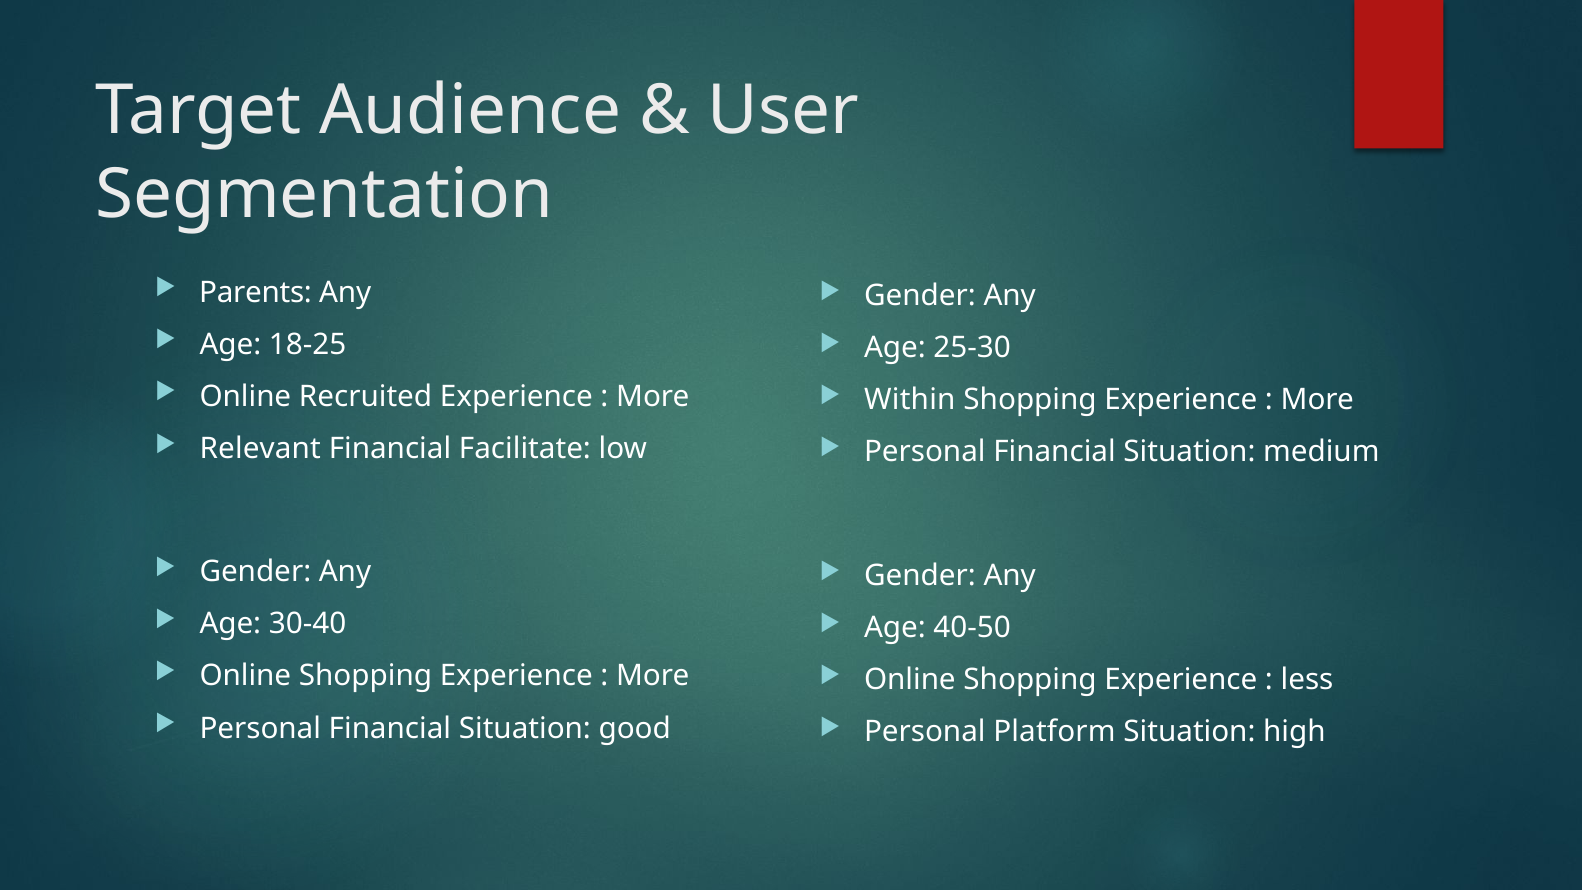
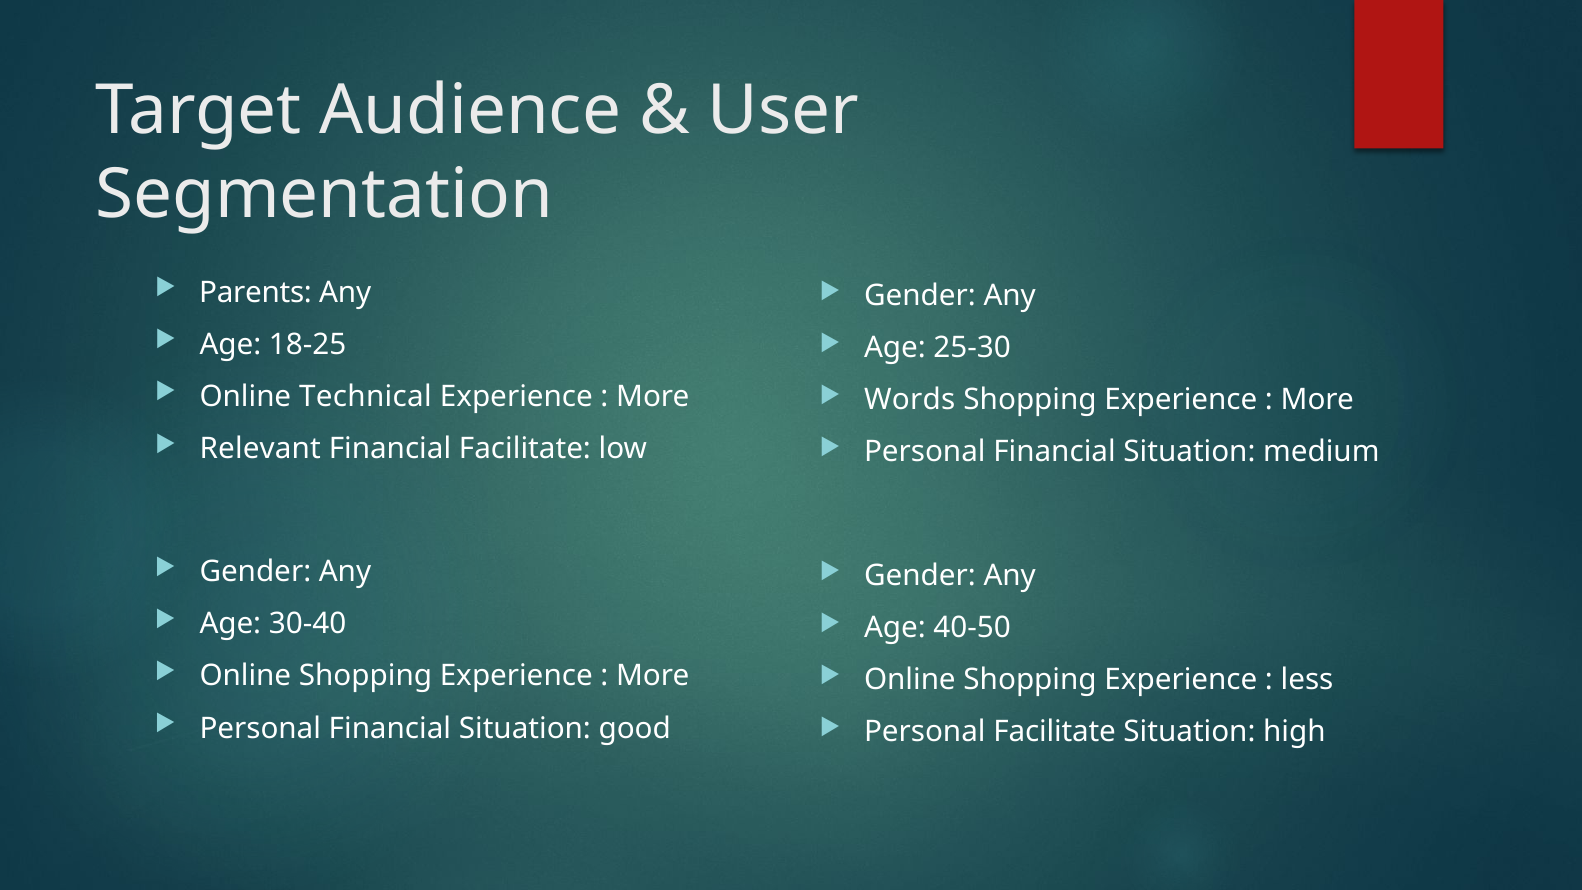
Recruited: Recruited -> Technical
Within: Within -> Words
Personal Platform: Platform -> Facilitate
